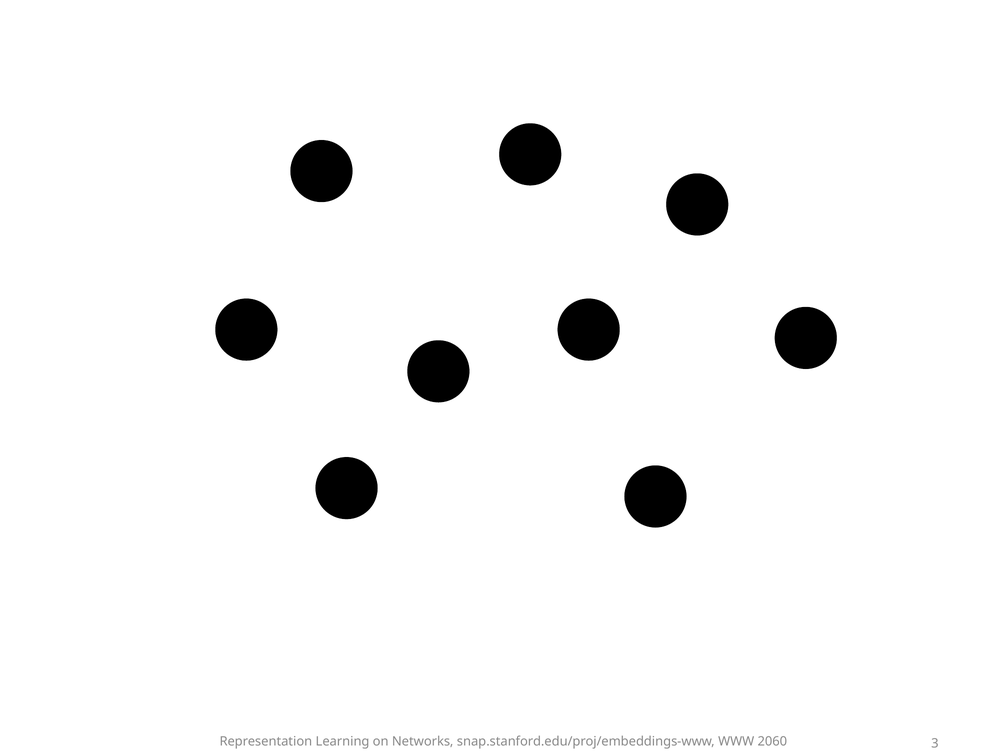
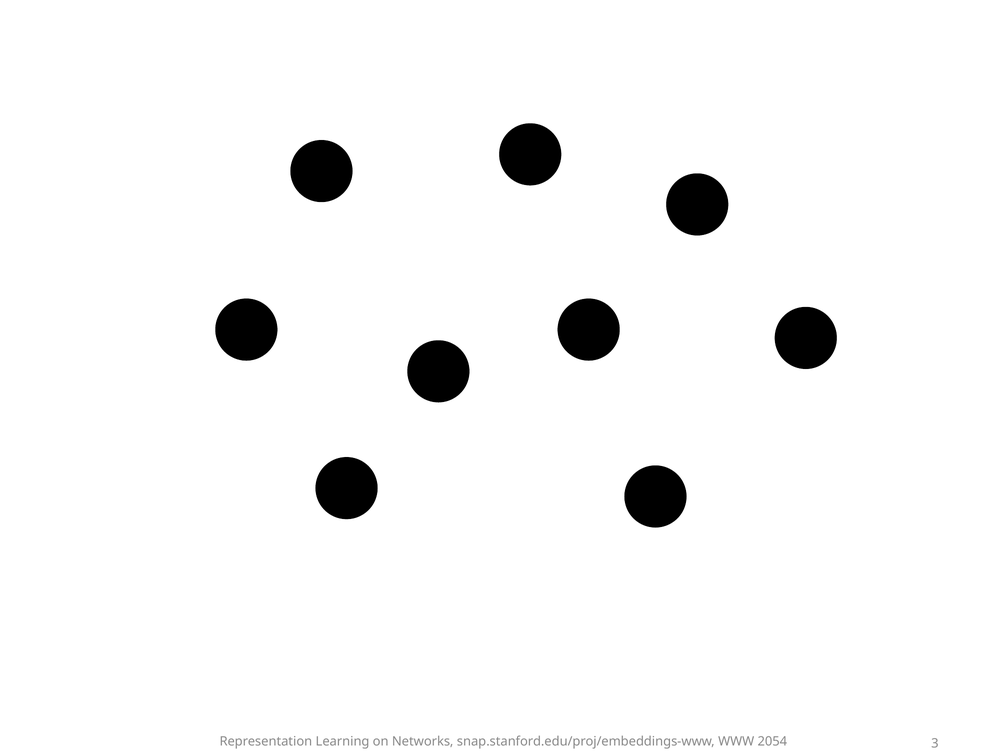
2060: 2060 -> 2054
